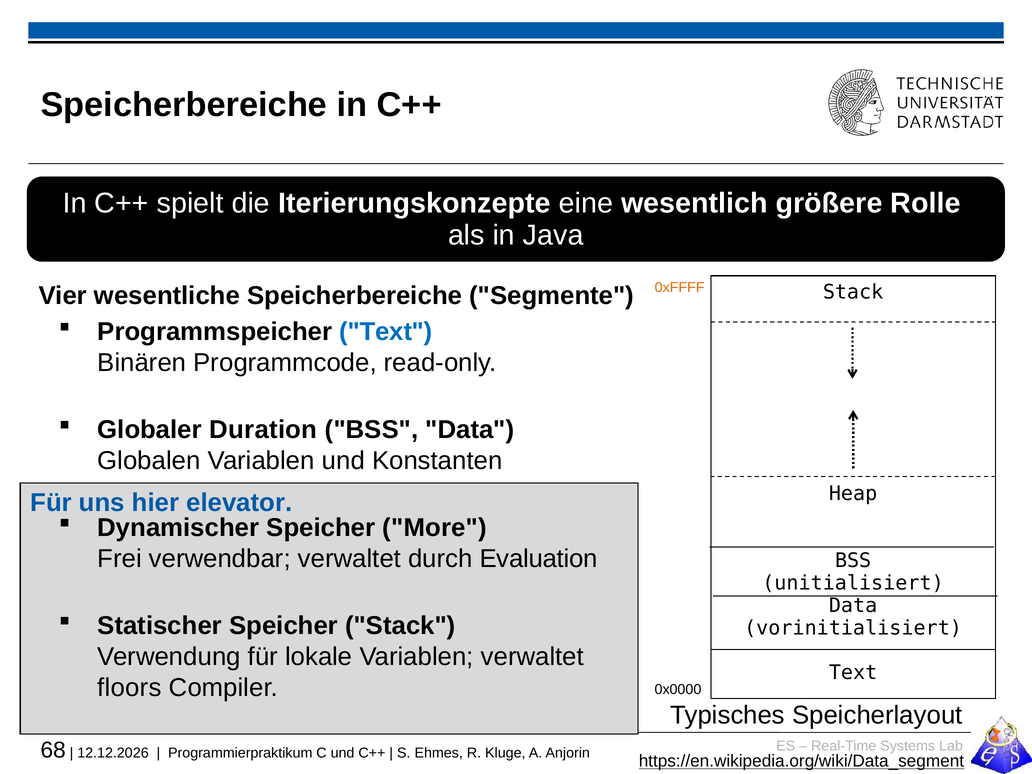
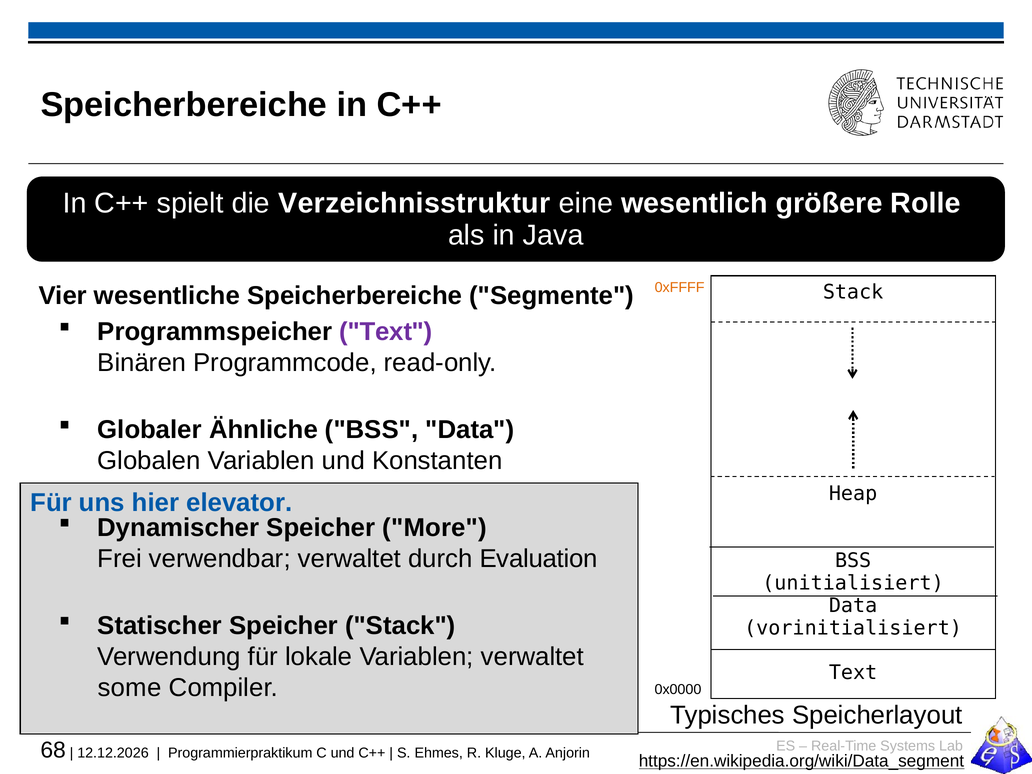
Iterierungskonzepte: Iterierungskonzepte -> Verzeichnisstruktur
Text at (386, 332) colour: blue -> purple
Duration: Duration -> Ähnliche
floors: floors -> some
